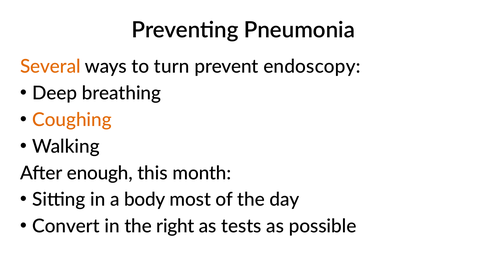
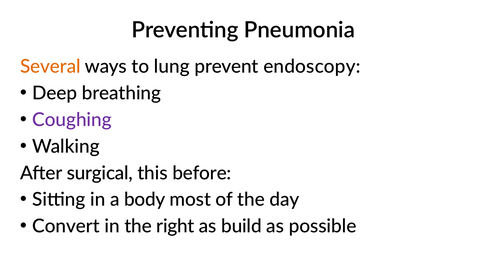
turn: turn -> lung
Coughing colour: orange -> purple
enough: enough -> surgical
month: month -> before
tests: tests -> build
